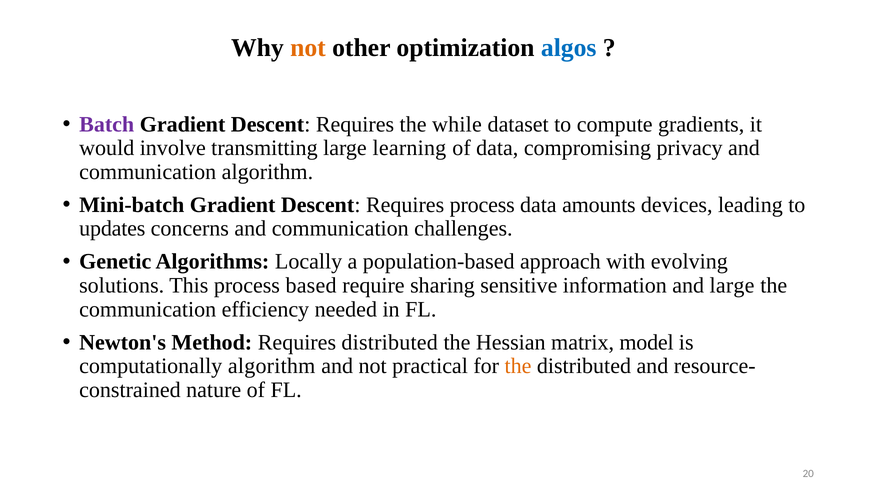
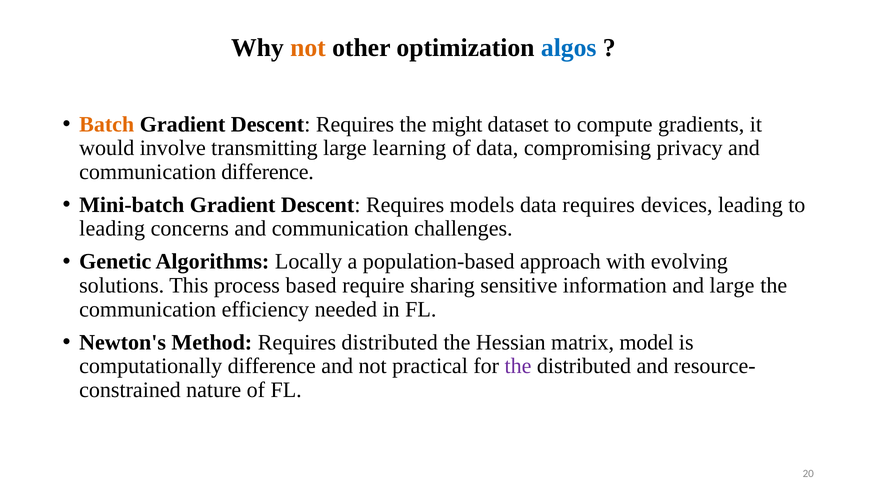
Batch colour: purple -> orange
while: while -> might
communication algorithm: algorithm -> difference
Requires process: process -> models
data amounts: amounts -> requires
updates at (112, 229): updates -> leading
computationally algorithm: algorithm -> difference
the at (518, 366) colour: orange -> purple
